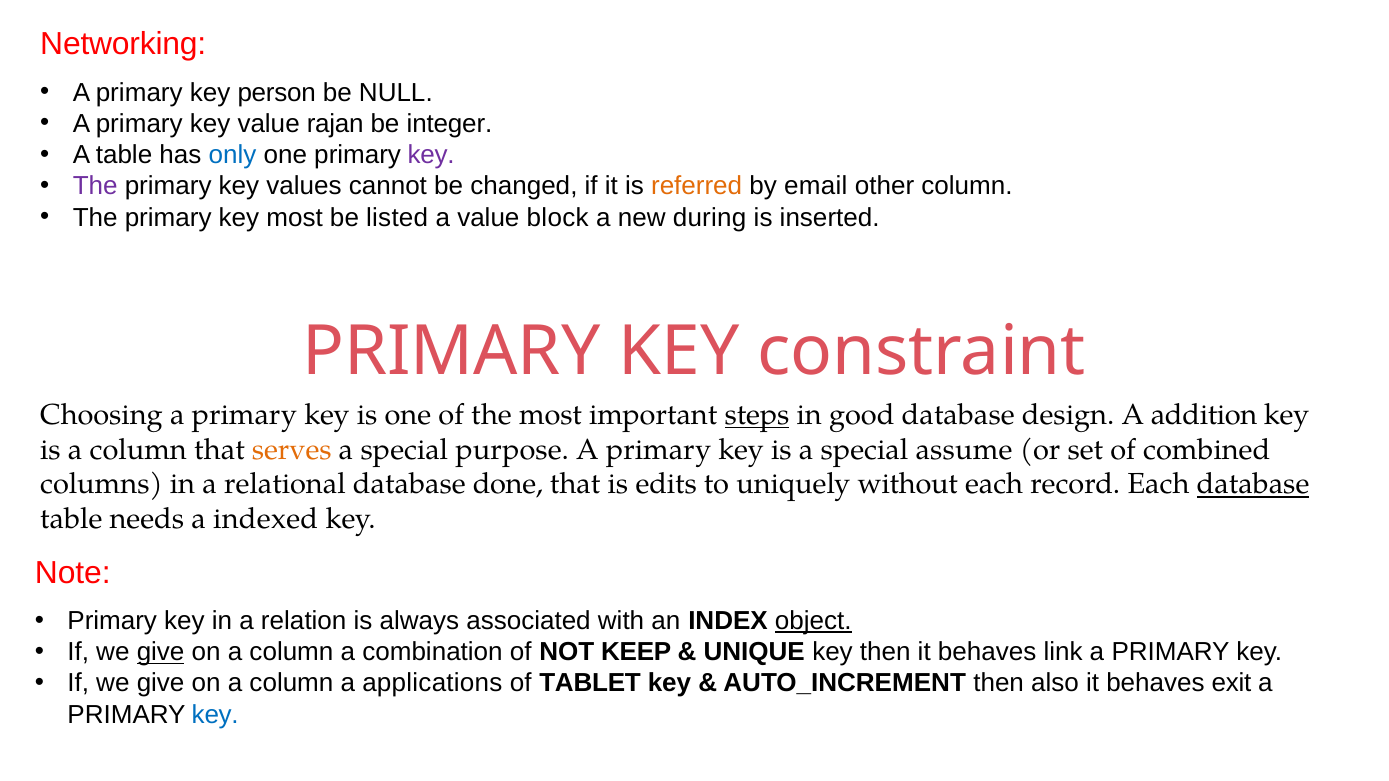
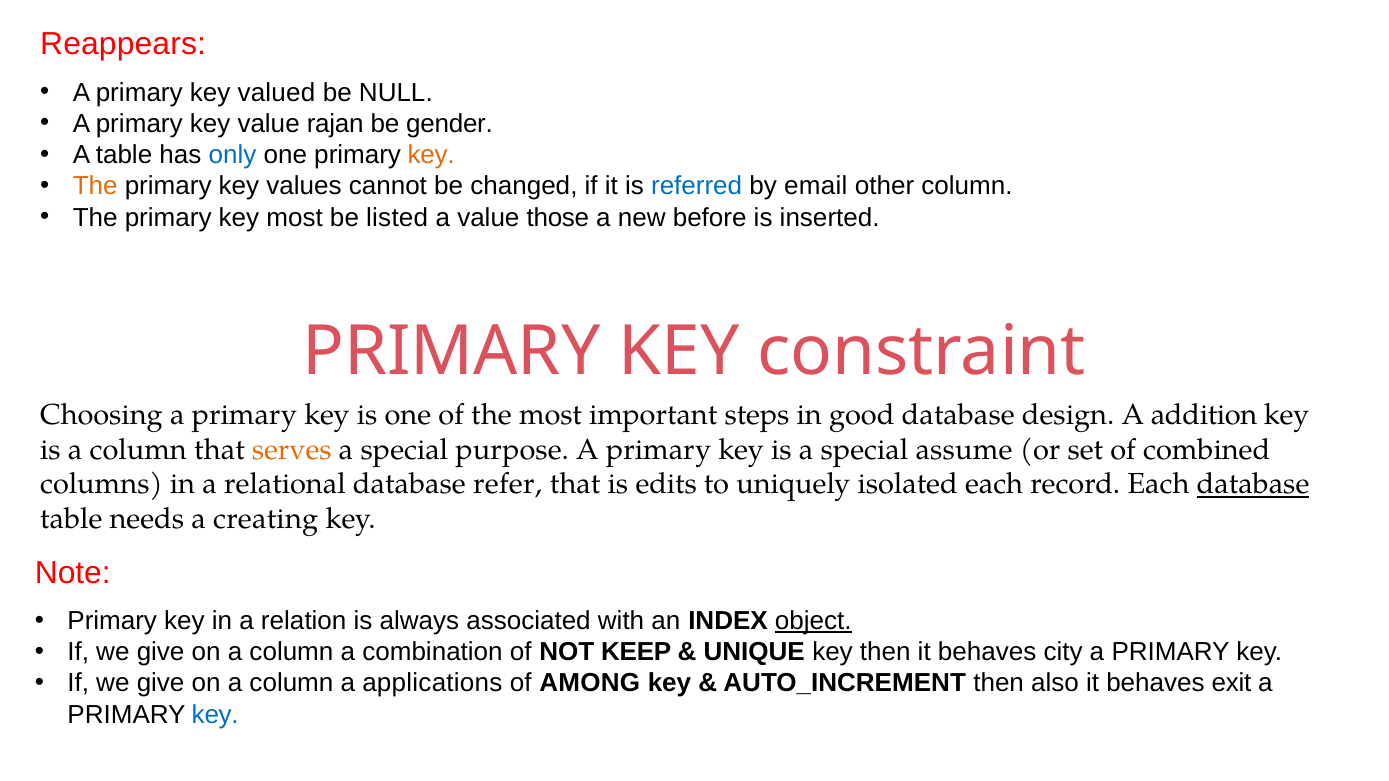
Networking: Networking -> Reappears
person: person -> valued
integer: integer -> gender
key at (431, 155) colour: purple -> orange
The at (95, 186) colour: purple -> orange
referred colour: orange -> blue
block: block -> those
during: during -> before
steps underline: present -> none
done: done -> refer
without: without -> isolated
indexed: indexed -> creating
give at (161, 652) underline: present -> none
link: link -> city
TABLET: TABLET -> AMONG
